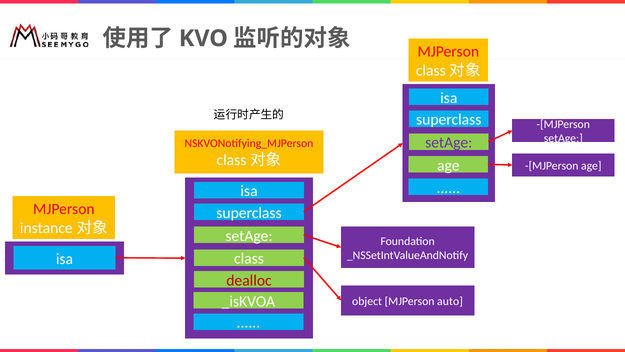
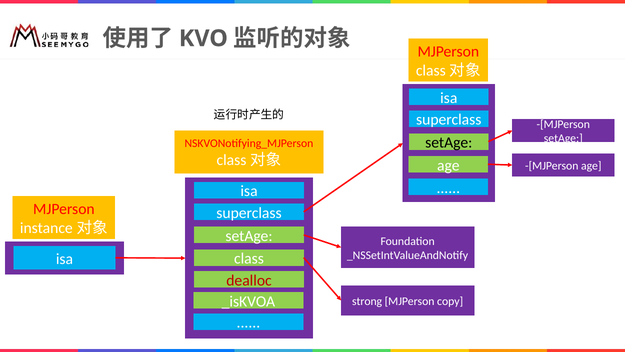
setAge at (449, 143) colour: purple -> black
object: object -> strong
auto: auto -> copy
